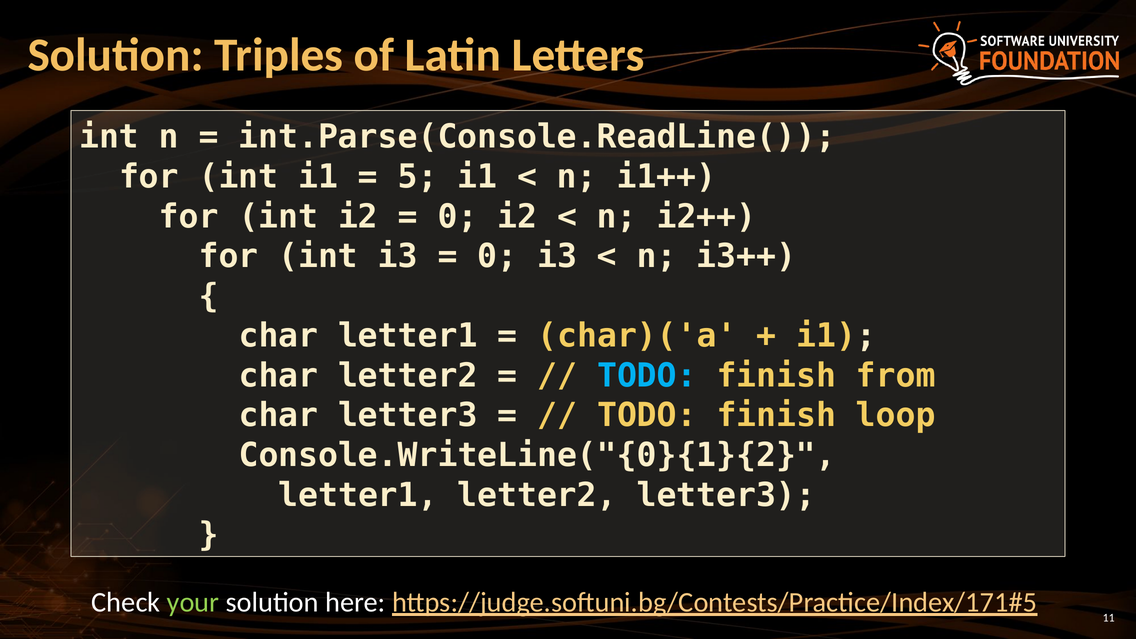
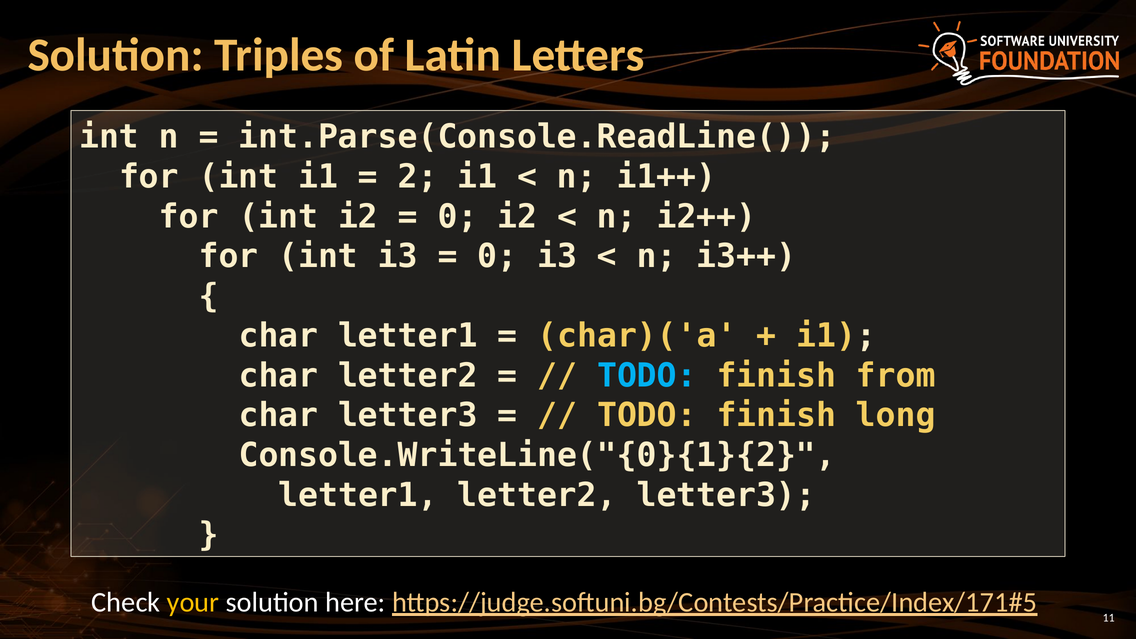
5: 5 -> 2
loop: loop -> long
your colour: light green -> yellow
